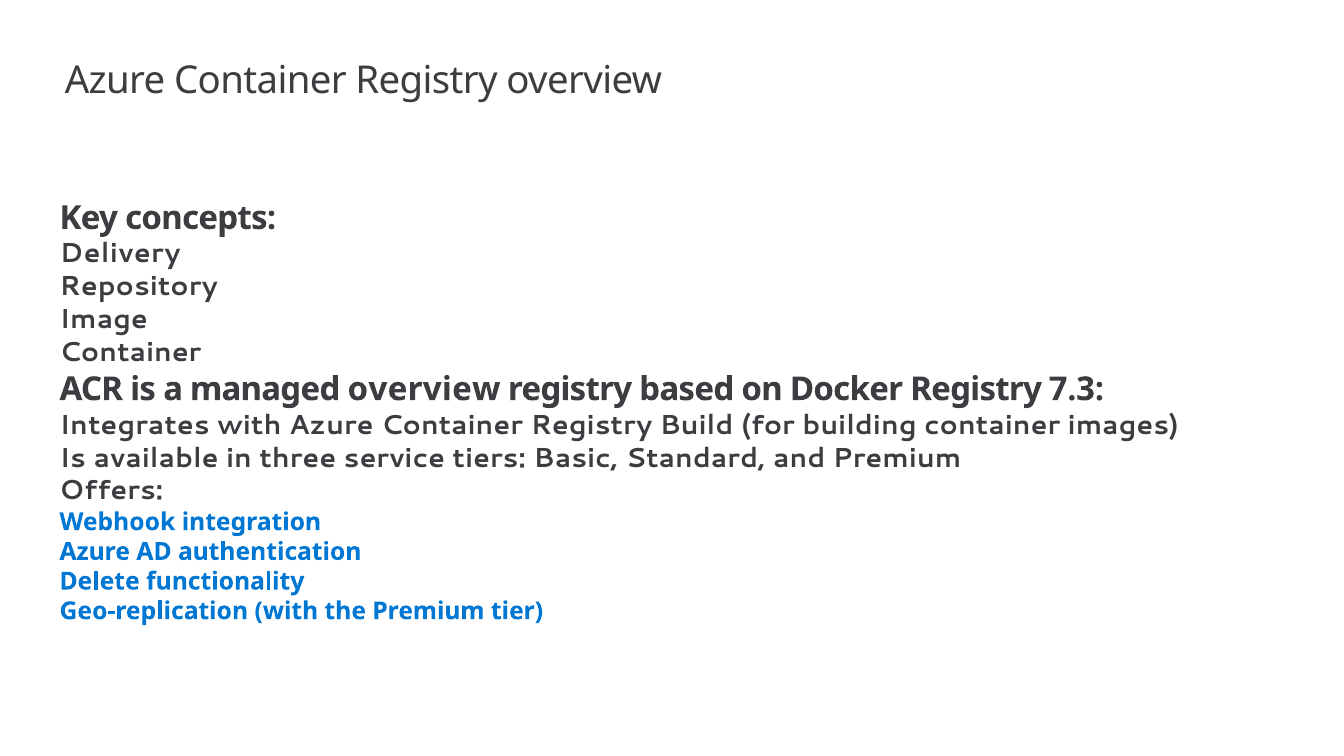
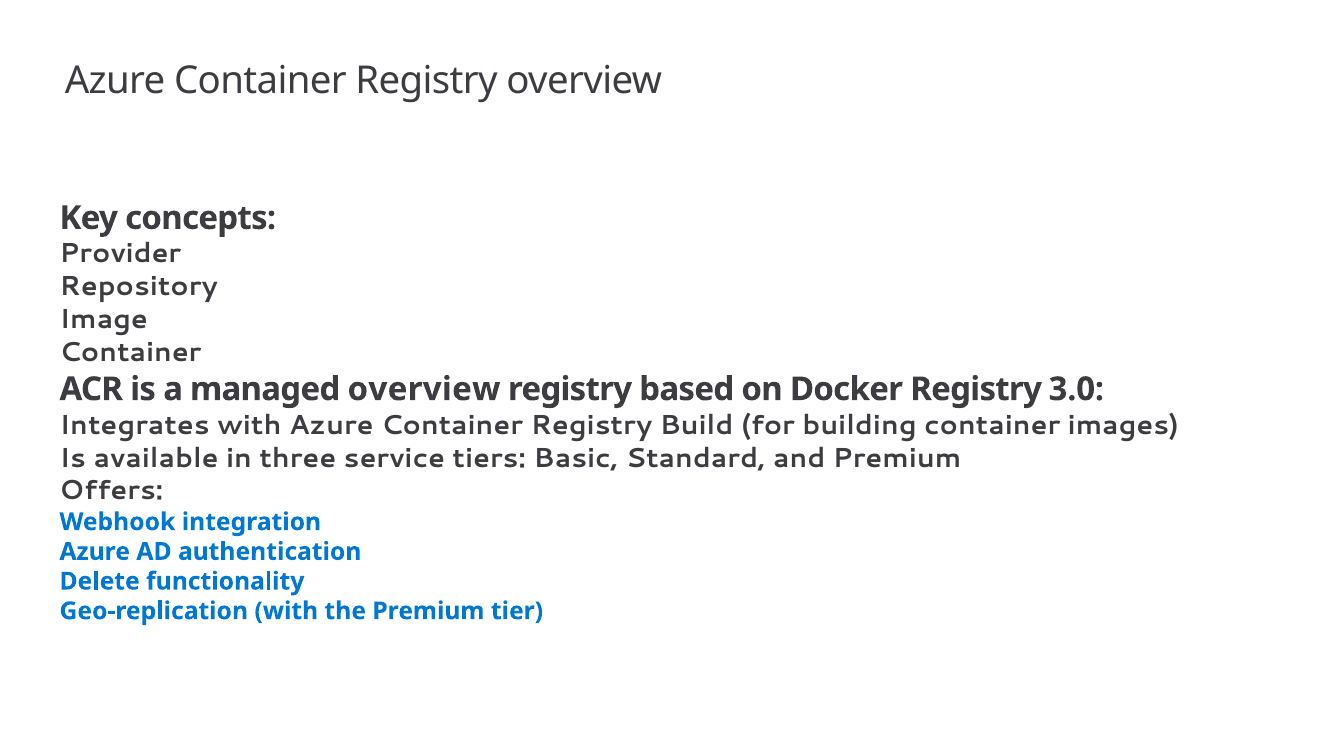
Delivery: Delivery -> Provider
7.3: 7.3 -> 3.0
